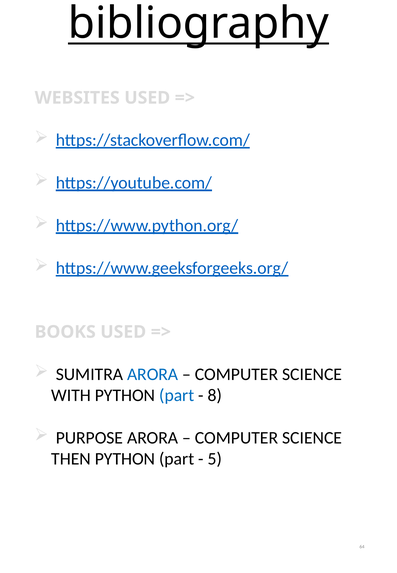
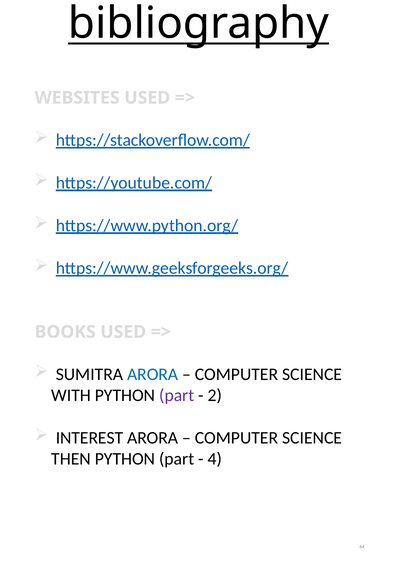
part at (177, 396) colour: blue -> purple
8: 8 -> 2
PURPOSE: PURPOSE -> INTEREST
5: 5 -> 4
